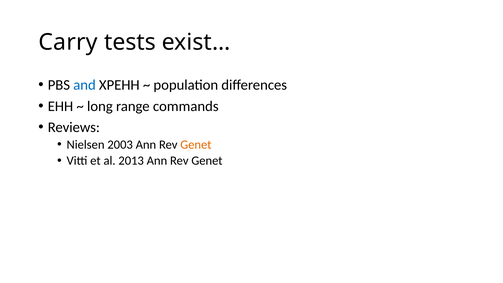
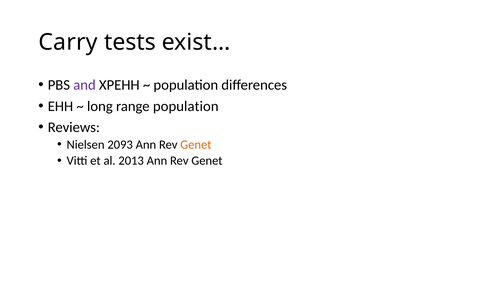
and colour: blue -> purple
range commands: commands -> population
2003: 2003 -> 2093
